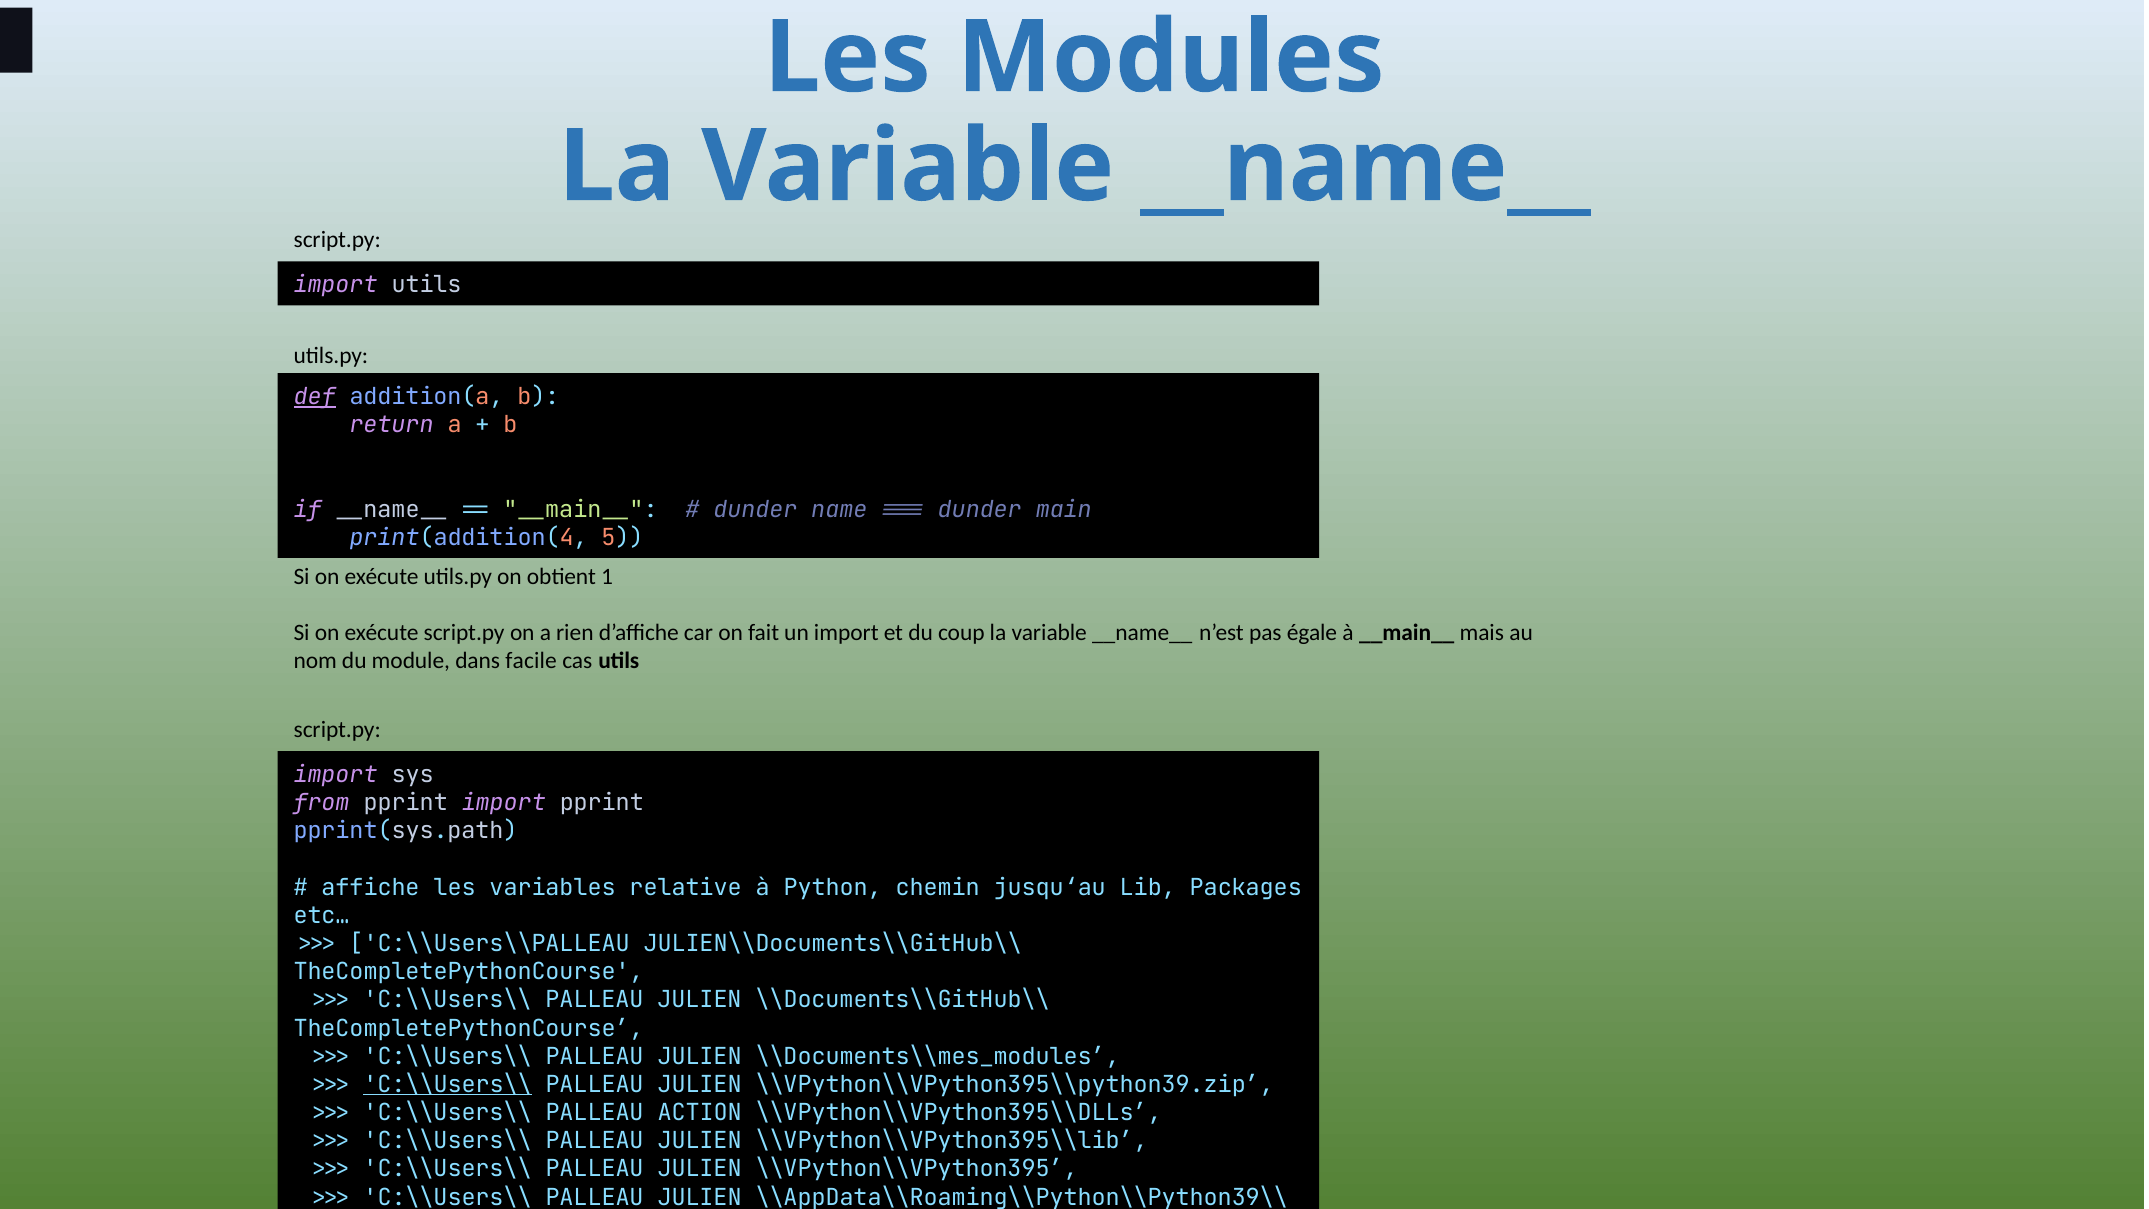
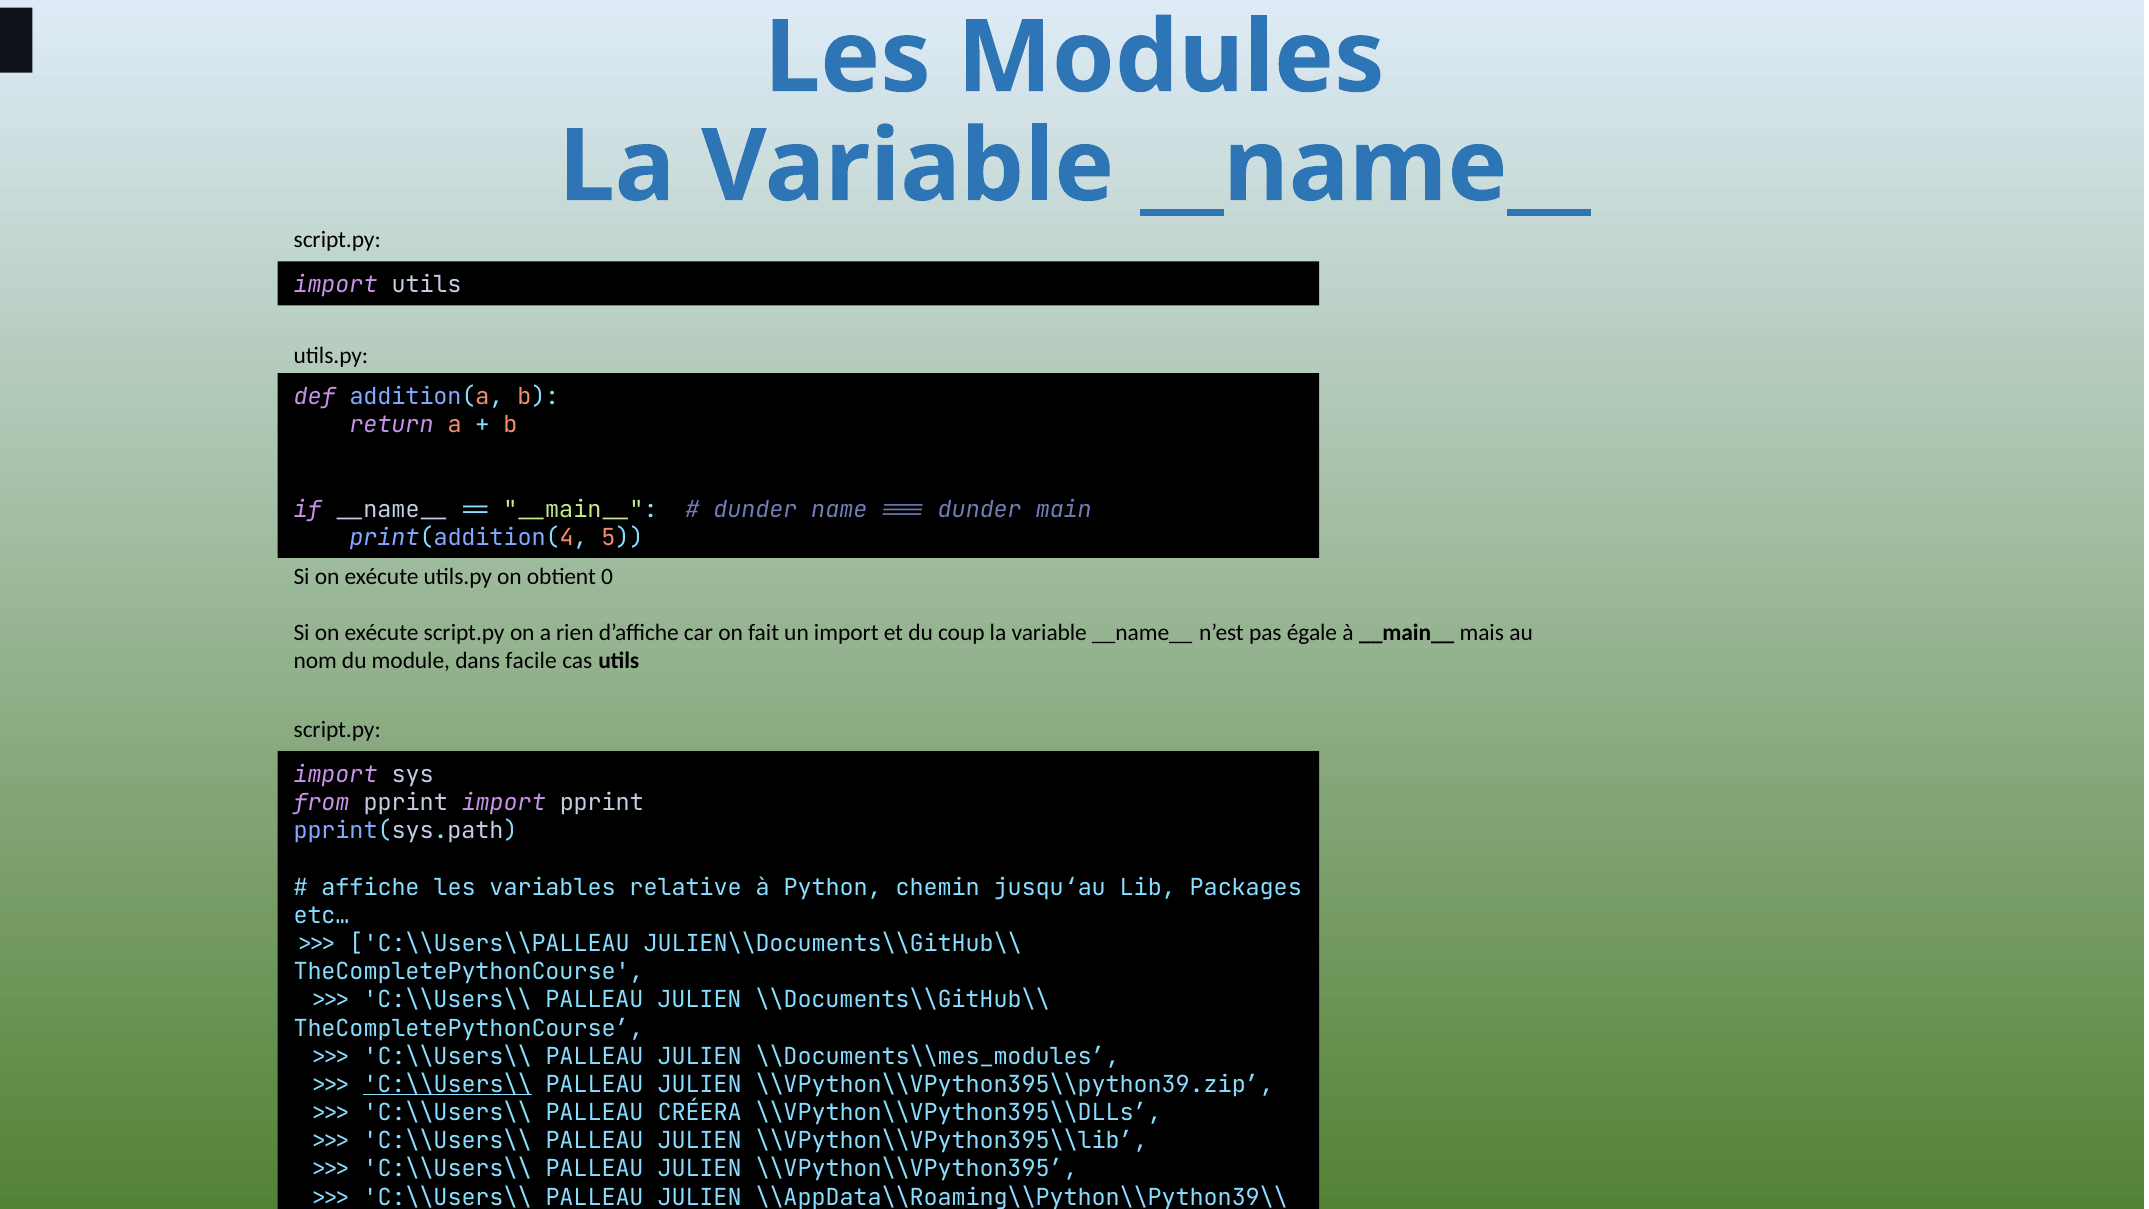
def underline: present -> none
1: 1 -> 0
ACTION: ACTION -> CRÉERA
